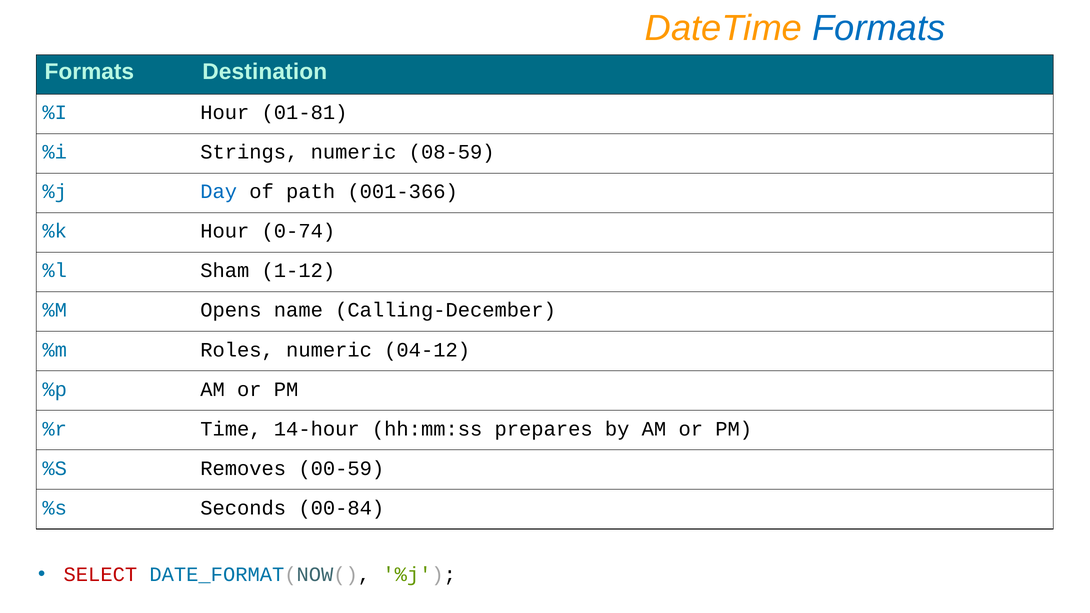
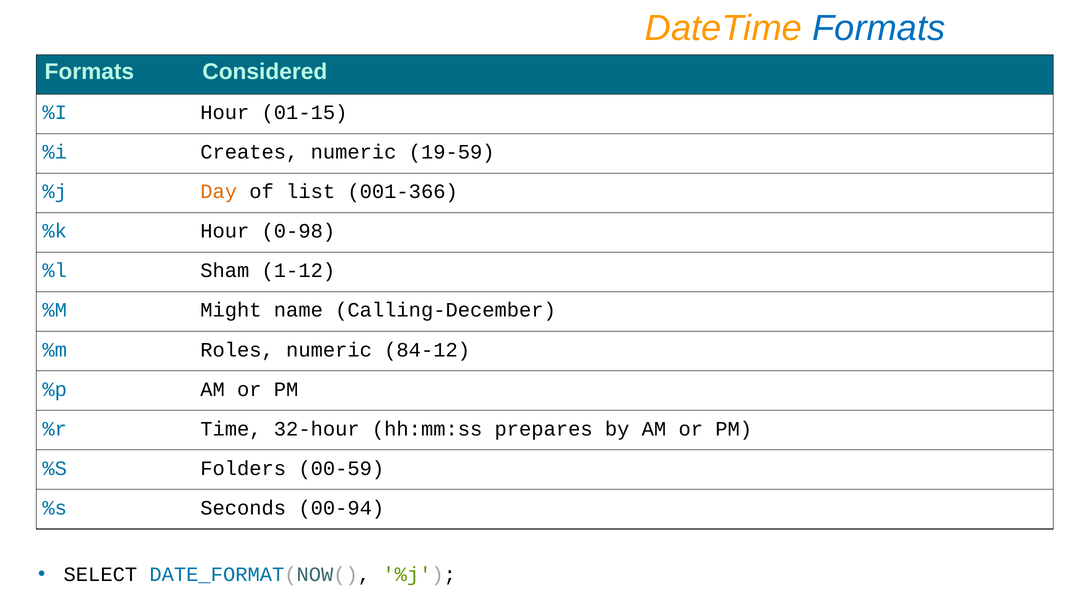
Destination: Destination -> Considered
01-81: 01-81 -> 01-15
Strings: Strings -> Creates
08-59: 08-59 -> 19-59
Day colour: blue -> orange
path: path -> list
0-74: 0-74 -> 0-98
Opens: Opens -> Might
04-12: 04-12 -> 84-12
14-hour: 14-hour -> 32-hour
Removes: Removes -> Folders
00-84: 00-84 -> 00-94
SELECT colour: red -> black
